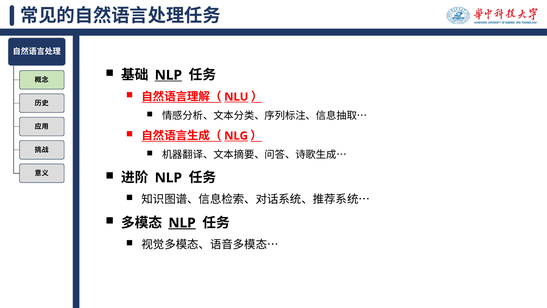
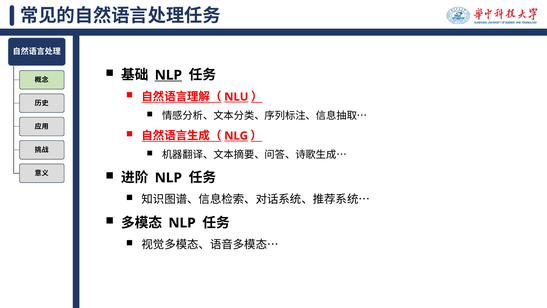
NLP at (182, 223) underline: present -> none
